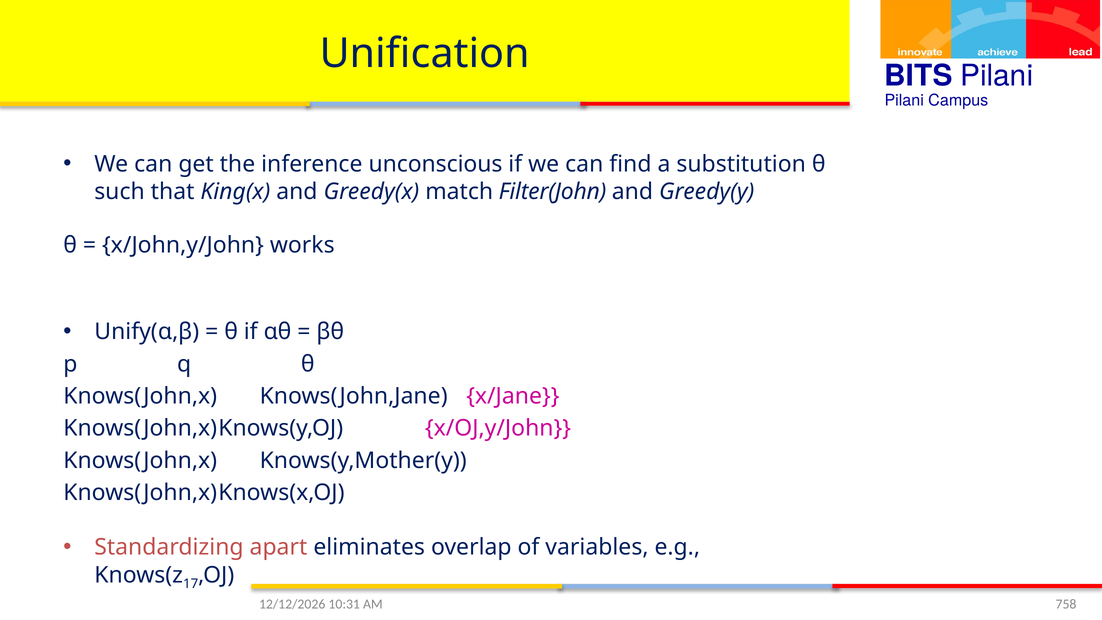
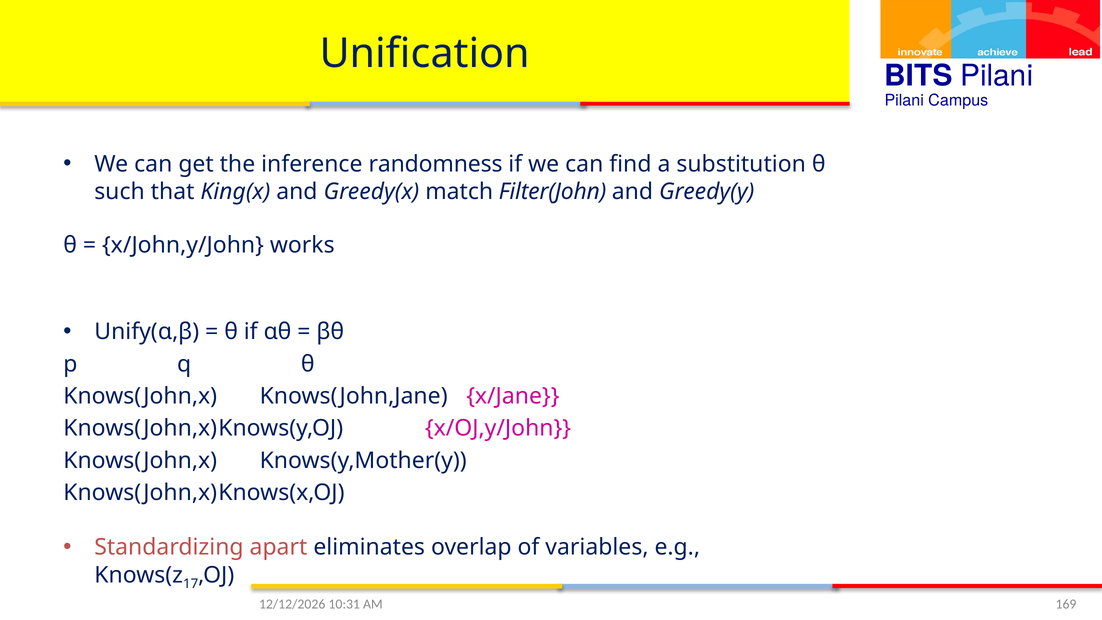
unconscious: unconscious -> randomness
758: 758 -> 169
